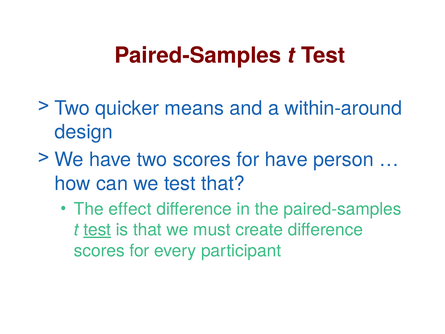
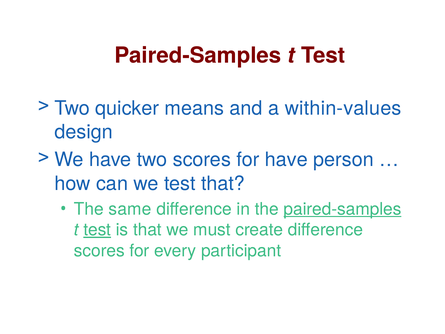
within-around: within-around -> within-values
effect: effect -> same
paired-samples at (343, 209) underline: none -> present
